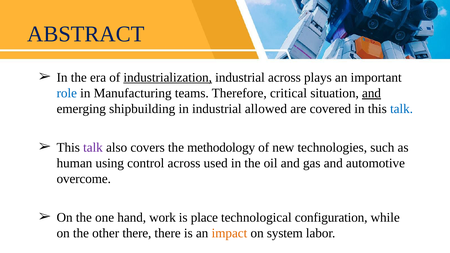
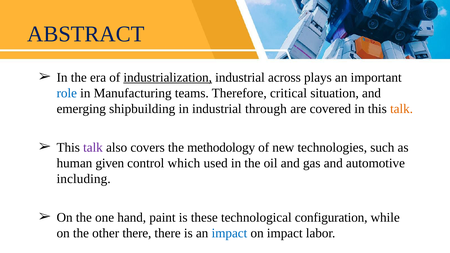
and at (372, 93) underline: present -> none
allowed: allowed -> through
talk at (402, 109) colour: blue -> orange
using: using -> given
control across: across -> which
overcome: overcome -> including
work: work -> paint
place: place -> these
impact at (229, 233) colour: orange -> blue
on system: system -> impact
